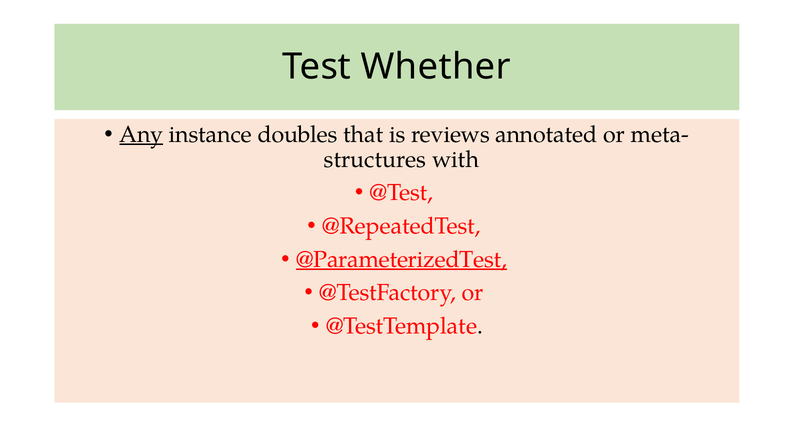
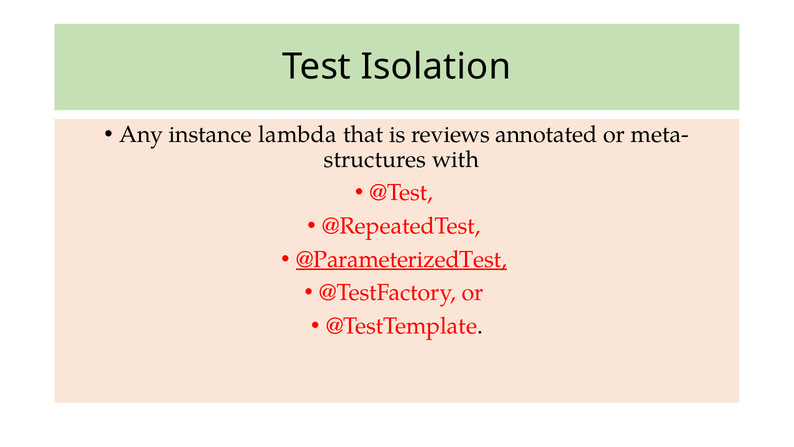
Whether: Whether -> Isolation
Any underline: present -> none
doubles: doubles -> lambda
